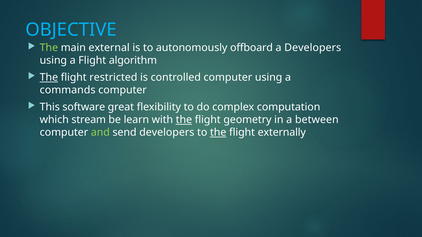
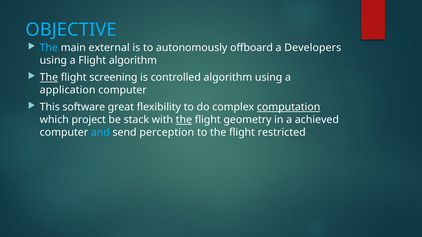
The at (49, 48) colour: light green -> light blue
restricted: restricted -> screening
controlled computer: computer -> algorithm
commands: commands -> application
computation underline: none -> present
stream: stream -> project
learn: learn -> stack
between: between -> achieved
and colour: light green -> light blue
send developers: developers -> perception
the at (218, 133) underline: present -> none
externally: externally -> restricted
